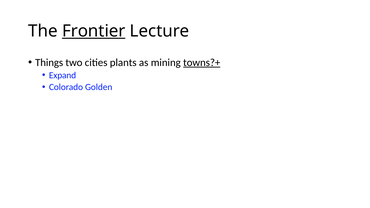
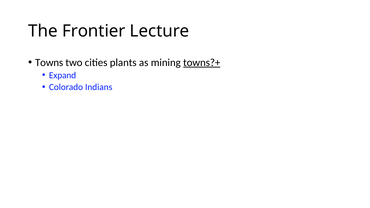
Frontier underline: present -> none
Things: Things -> Towns
Golden: Golden -> Indians
